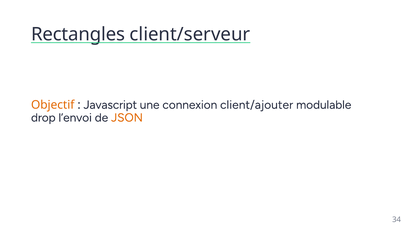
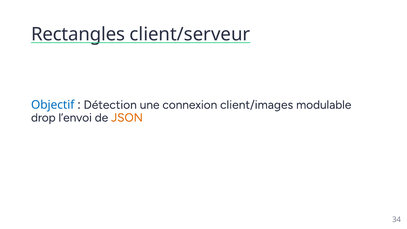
Objectif colour: orange -> blue
Javascript: Javascript -> Détection
client/ajouter: client/ajouter -> client/images
